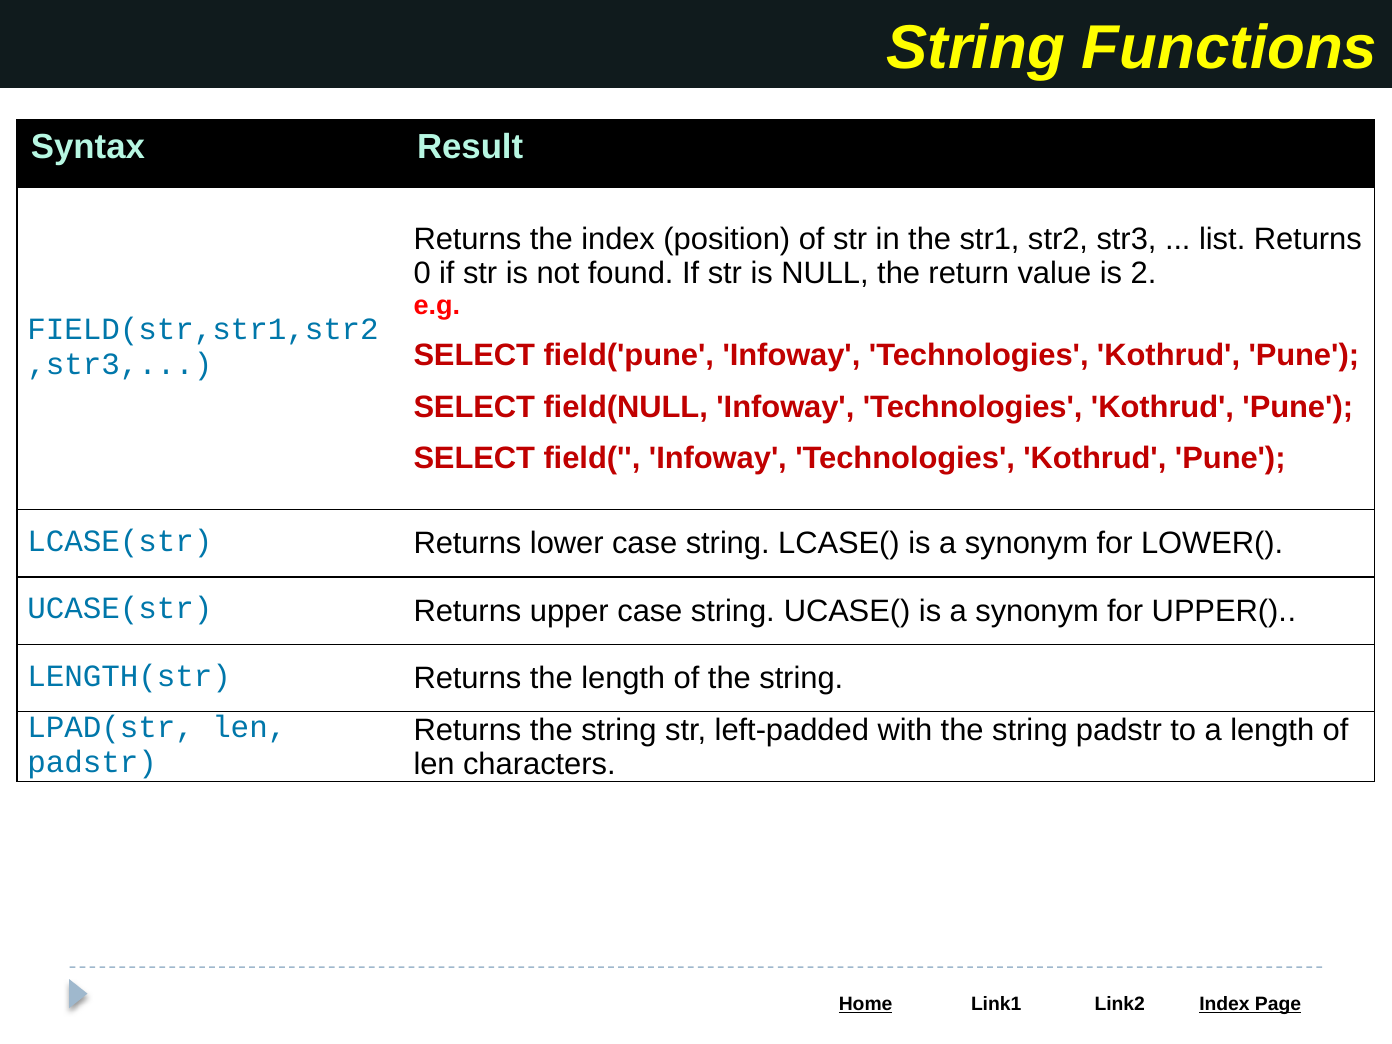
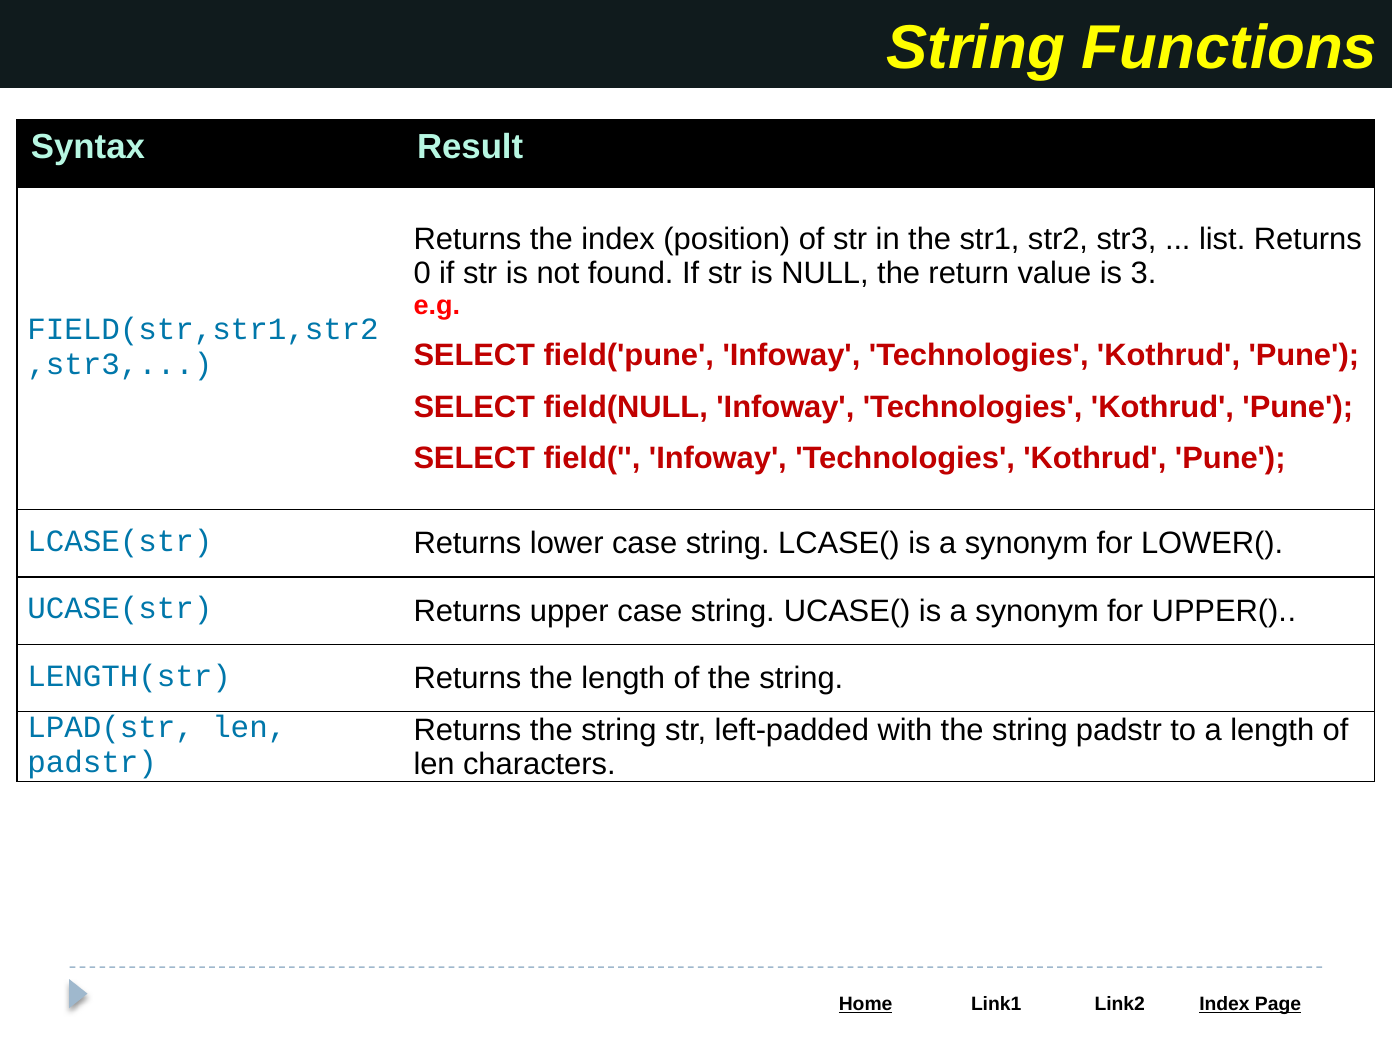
2: 2 -> 3
